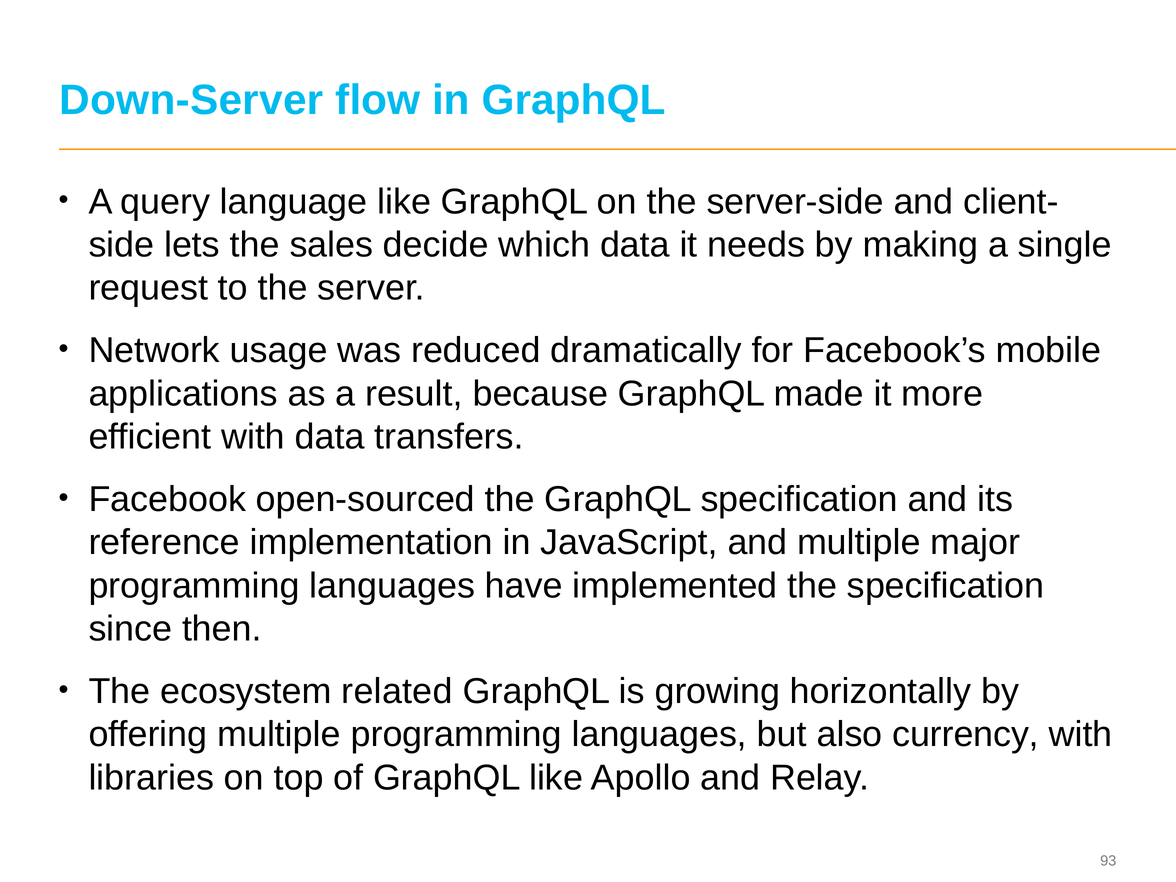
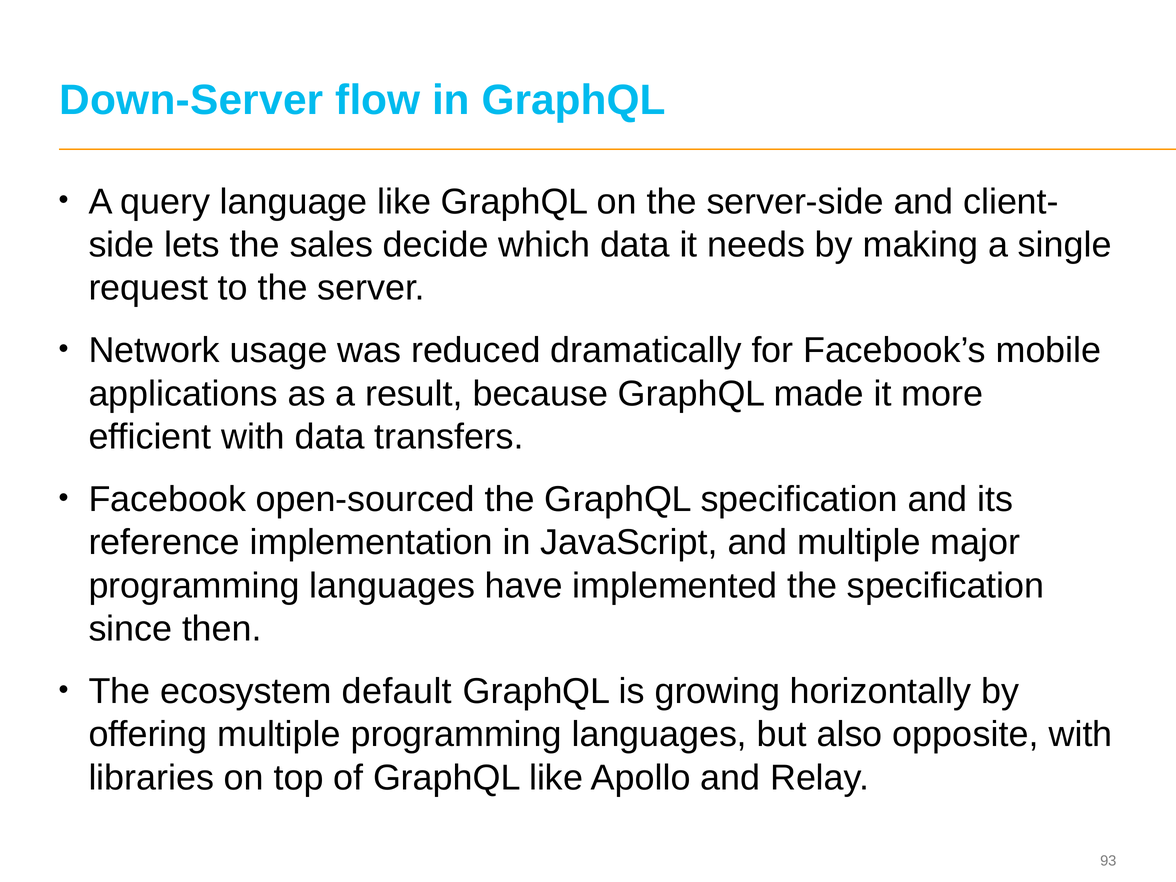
related: related -> default
currency: currency -> opposite
